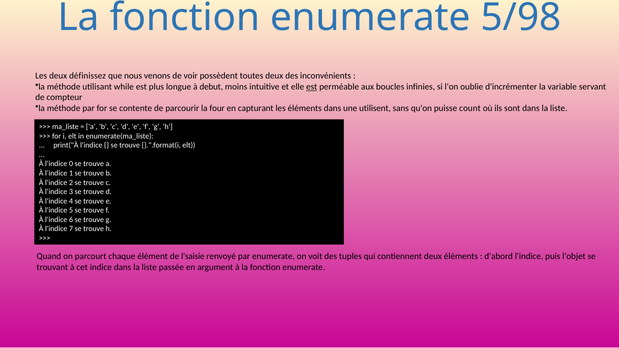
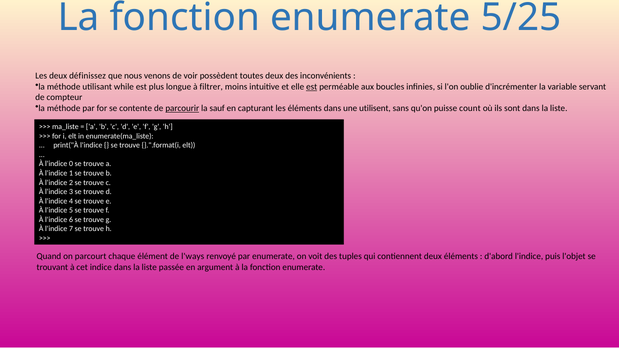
5/98: 5/98 -> 5/25
debut: debut -> filtrer
parcourir underline: none -> present
four: four -> sauf
l'saisie: l'saisie -> l'ways
